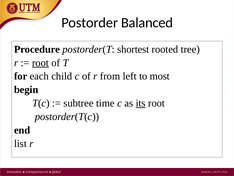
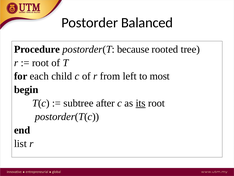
shortest: shortest -> because
root at (40, 63) underline: present -> none
time: time -> after
